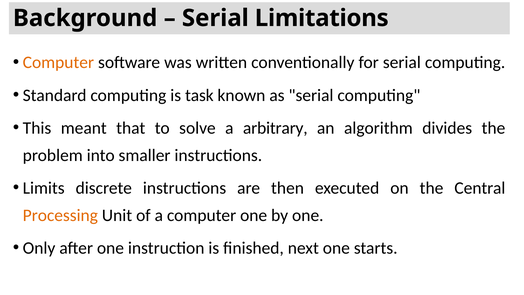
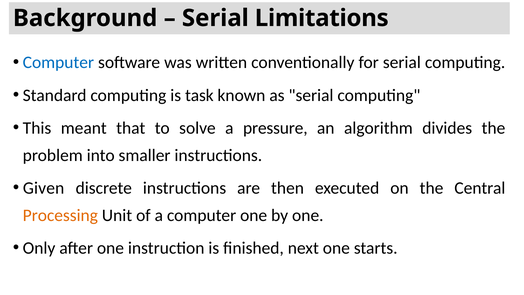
Computer at (58, 62) colour: orange -> blue
arbitrary: arbitrary -> pressure
Limits: Limits -> Given
